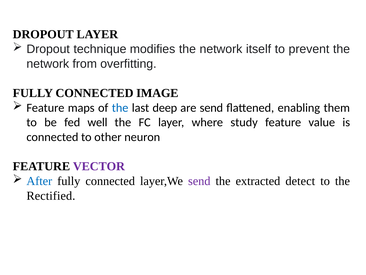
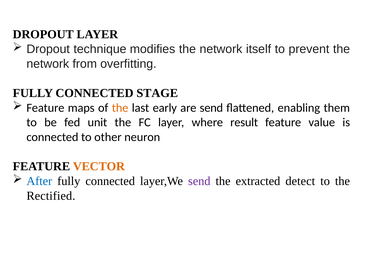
IMAGE: IMAGE -> STAGE
the at (120, 108) colour: blue -> orange
deep: deep -> early
well: well -> unit
study: study -> result
VECTOR colour: purple -> orange
